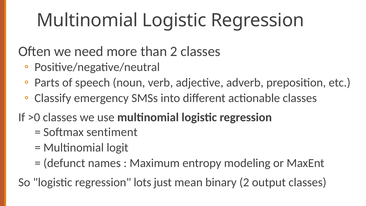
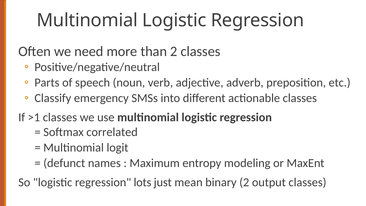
>0: >0 -> >1
sentiment: sentiment -> correlated
